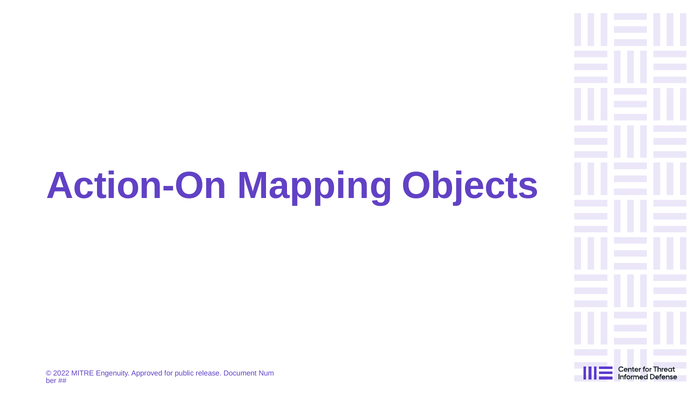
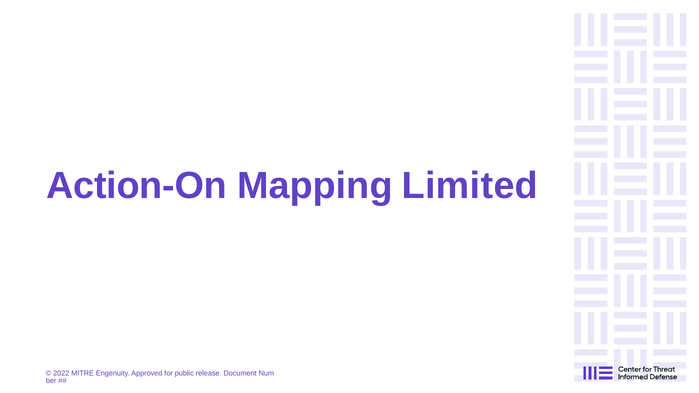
Objects: Objects -> Limited
